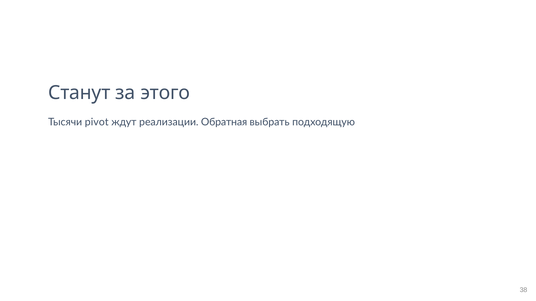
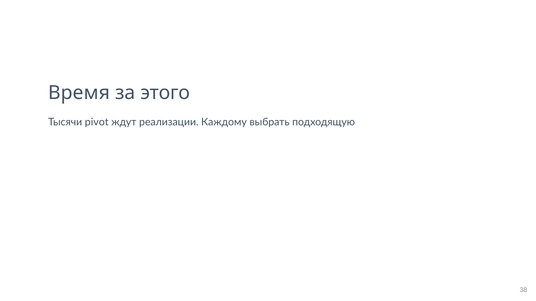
Станут: Станут -> Время
Обратная: Обратная -> Каждому
